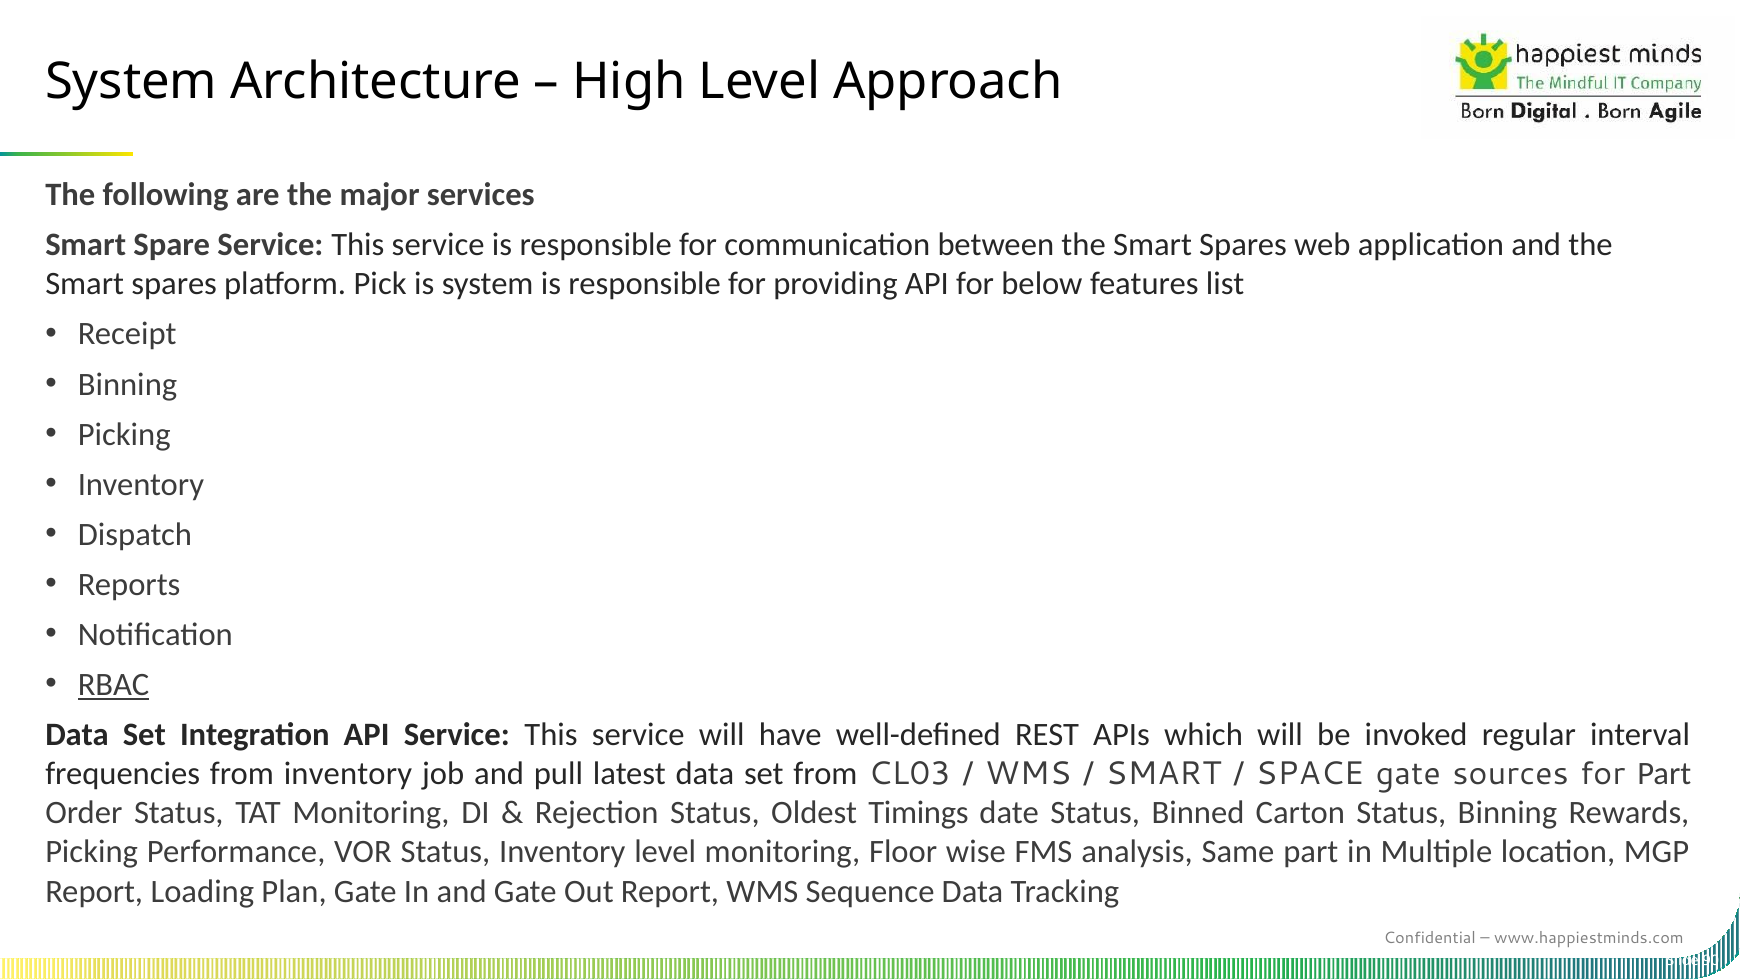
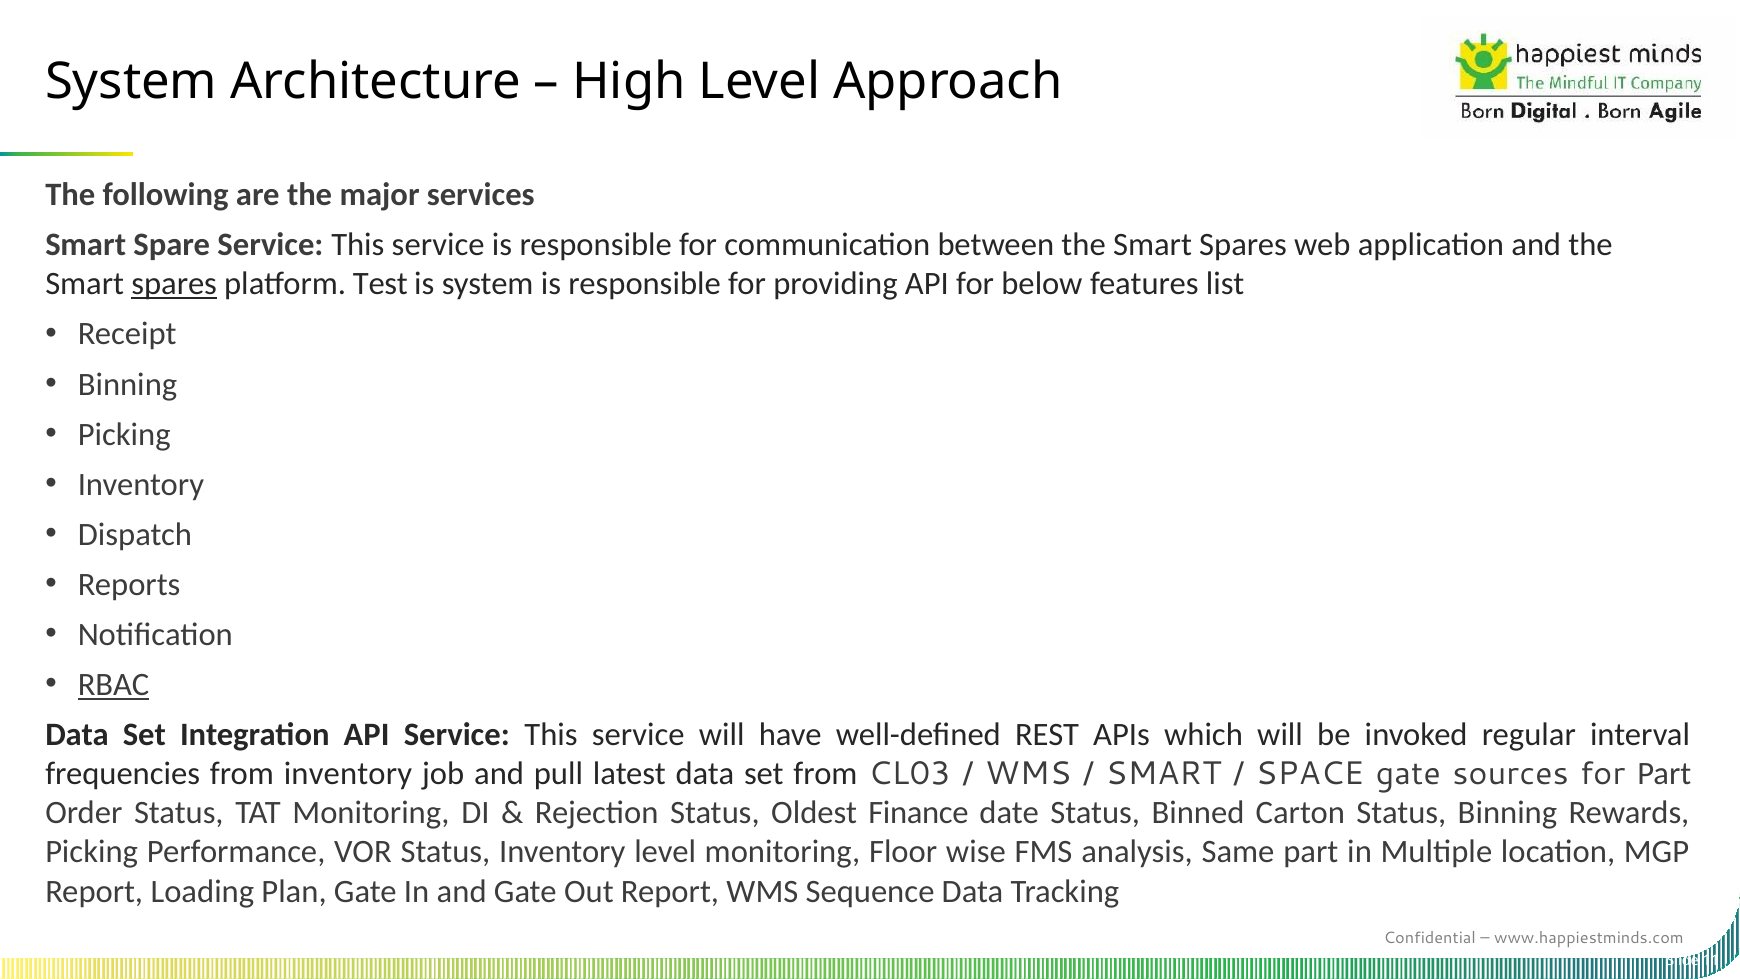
spares at (174, 284) underline: none -> present
Pick: Pick -> Test
Timings: Timings -> Finance
90: 90 -> 11
